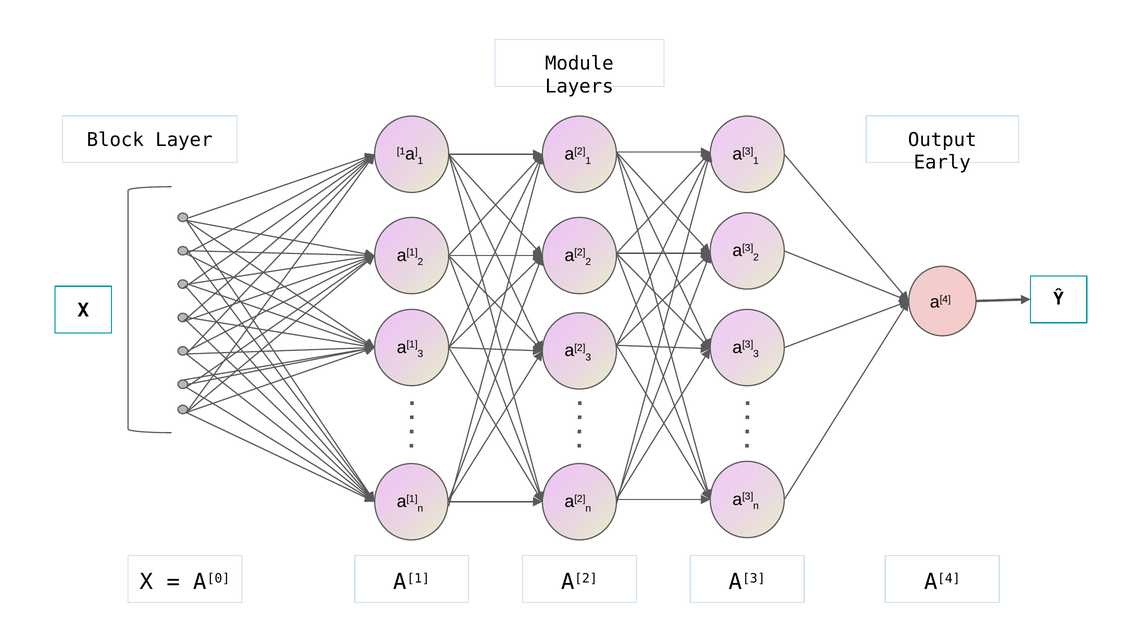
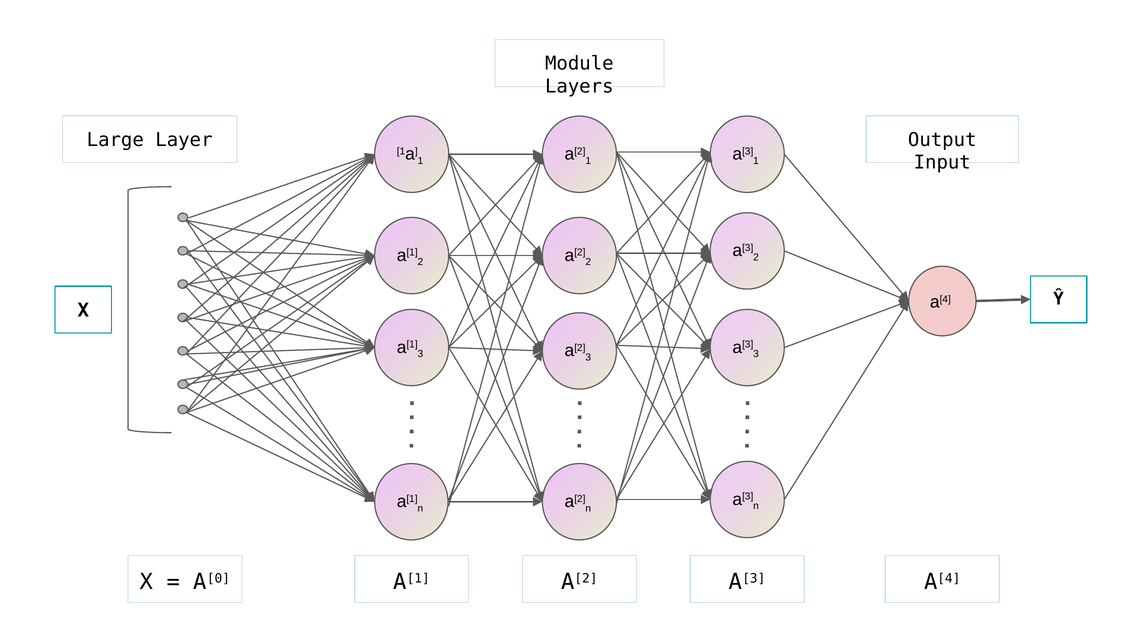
Block: Block -> Large
Early: Early -> Input
